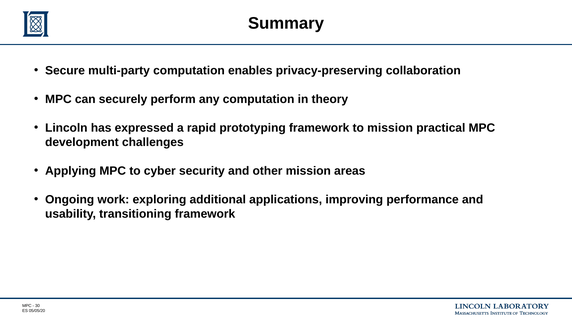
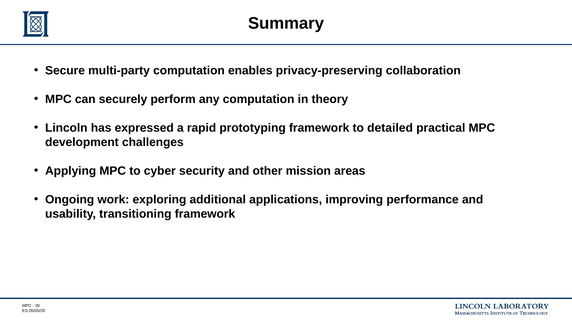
to mission: mission -> detailed
